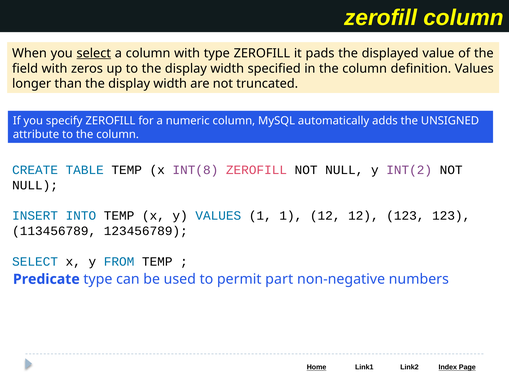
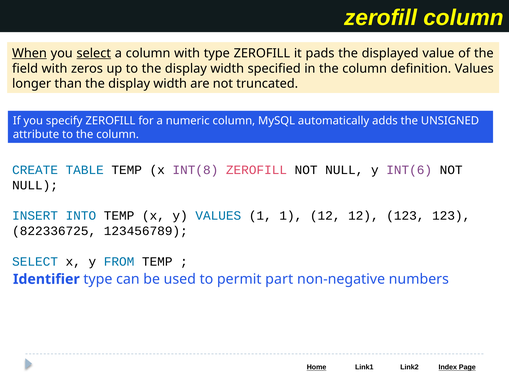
When underline: none -> present
INT(2: INT(2 -> INT(6
113456789: 113456789 -> 822336725
Predicate: Predicate -> Identifier
